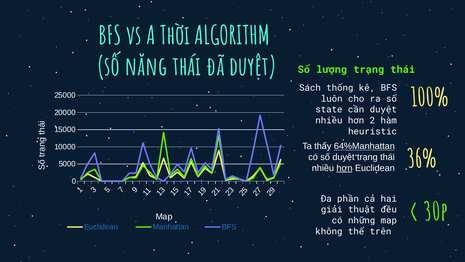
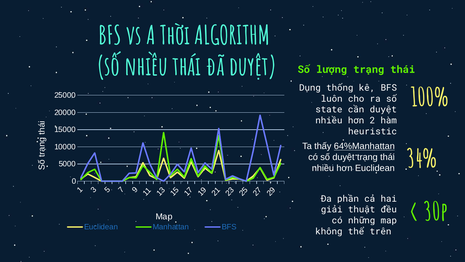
số năng: năng -> nhiều
Sách: Sách -> Dụng
hơn at (344, 168) underline: present -> none
36%: 36% -> 34%
